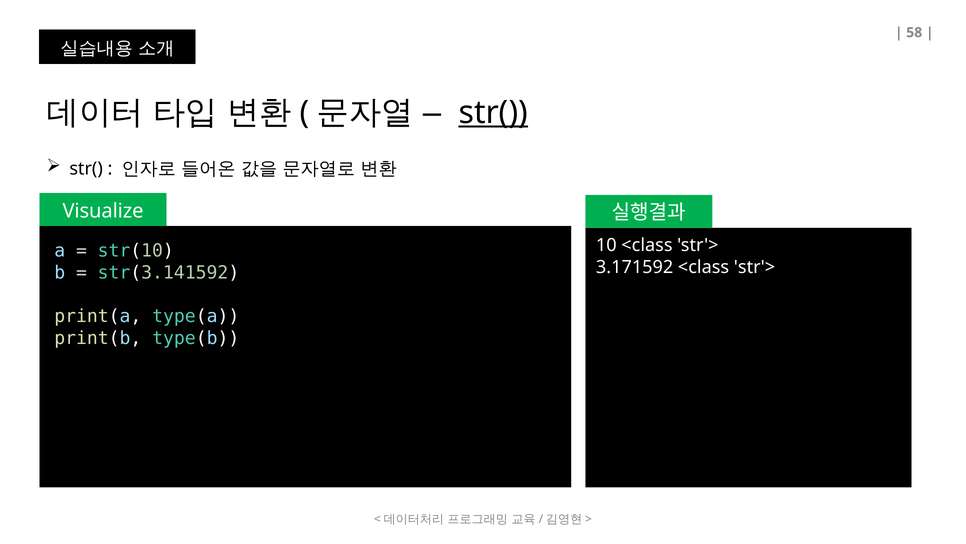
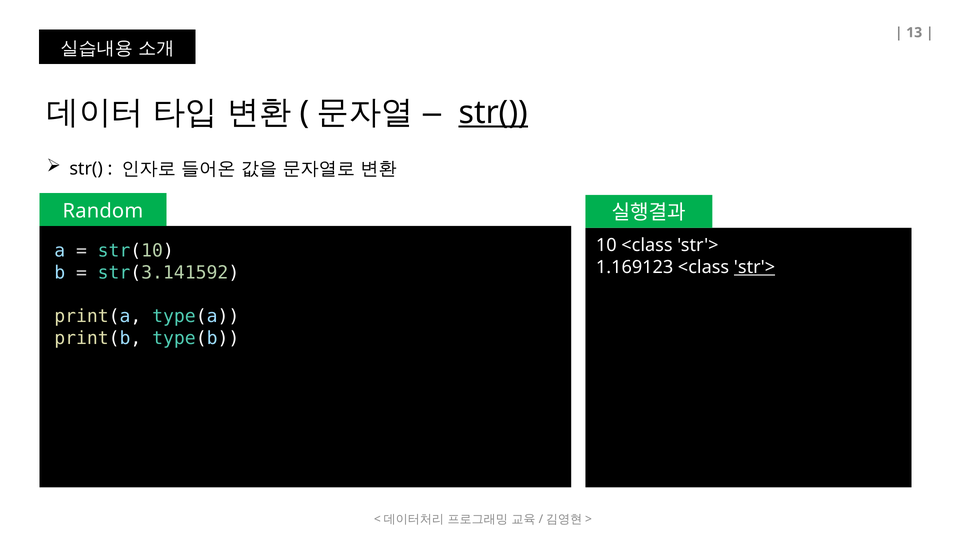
58: 58 -> 13
Visualize: Visualize -> Random
3.171592: 3.171592 -> 1.169123
str'> at (755, 267) underline: none -> present
